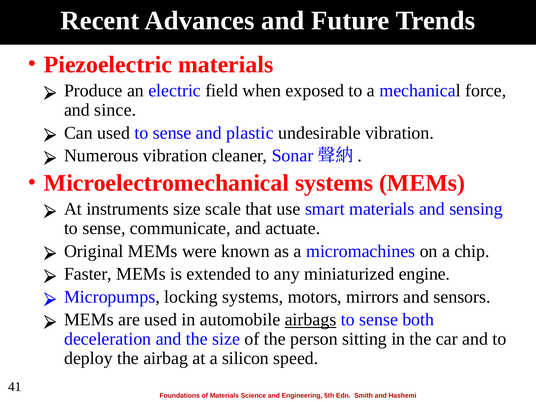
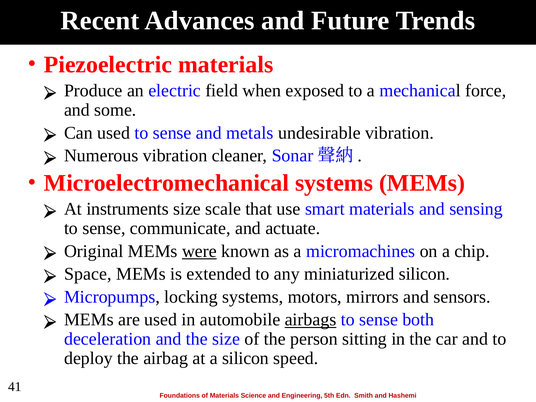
since: since -> some
plastic: plastic -> metals
were underline: none -> present
Faster: Faster -> Space
miniaturized engine: engine -> silicon
